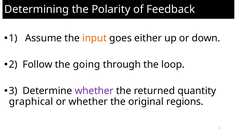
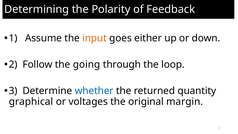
whether at (94, 91) colour: purple -> blue
or whether: whether -> voltages
regions: regions -> margin
